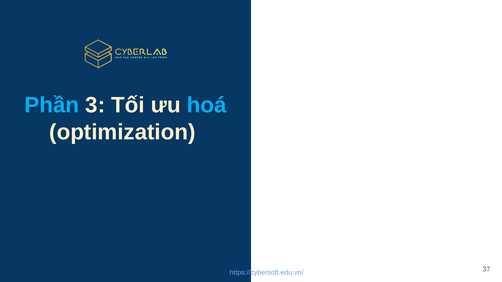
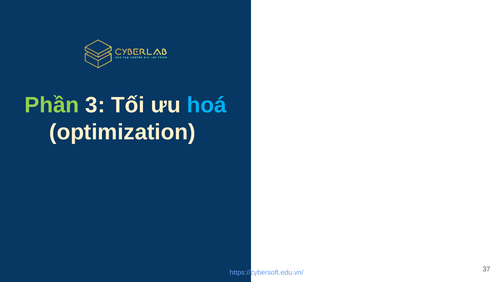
Phần colour: light blue -> light green
